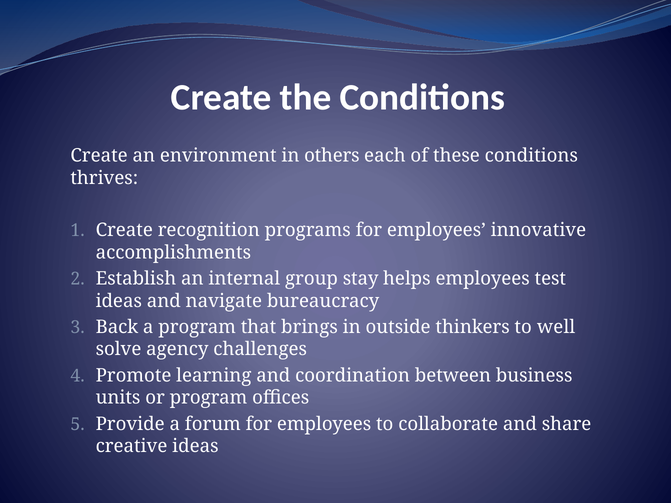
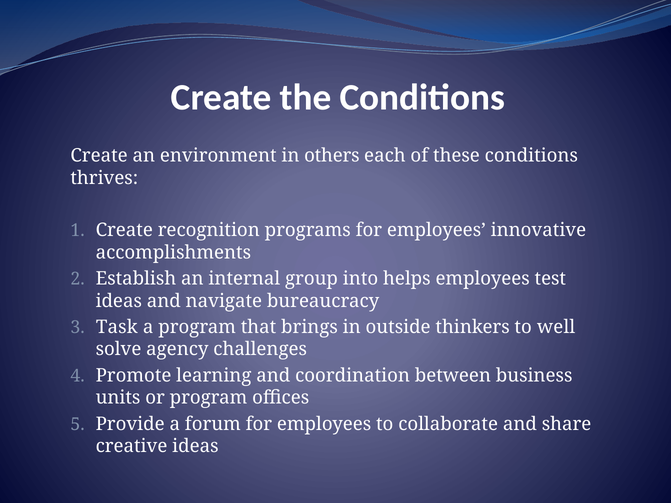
stay: stay -> into
Back: Back -> Task
